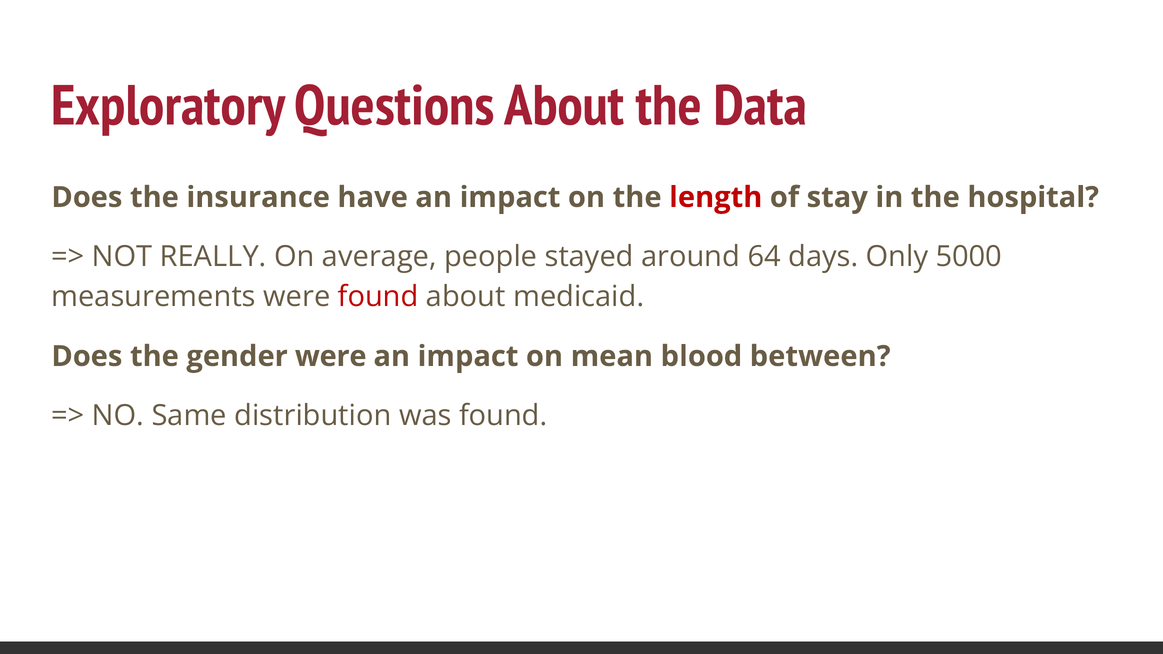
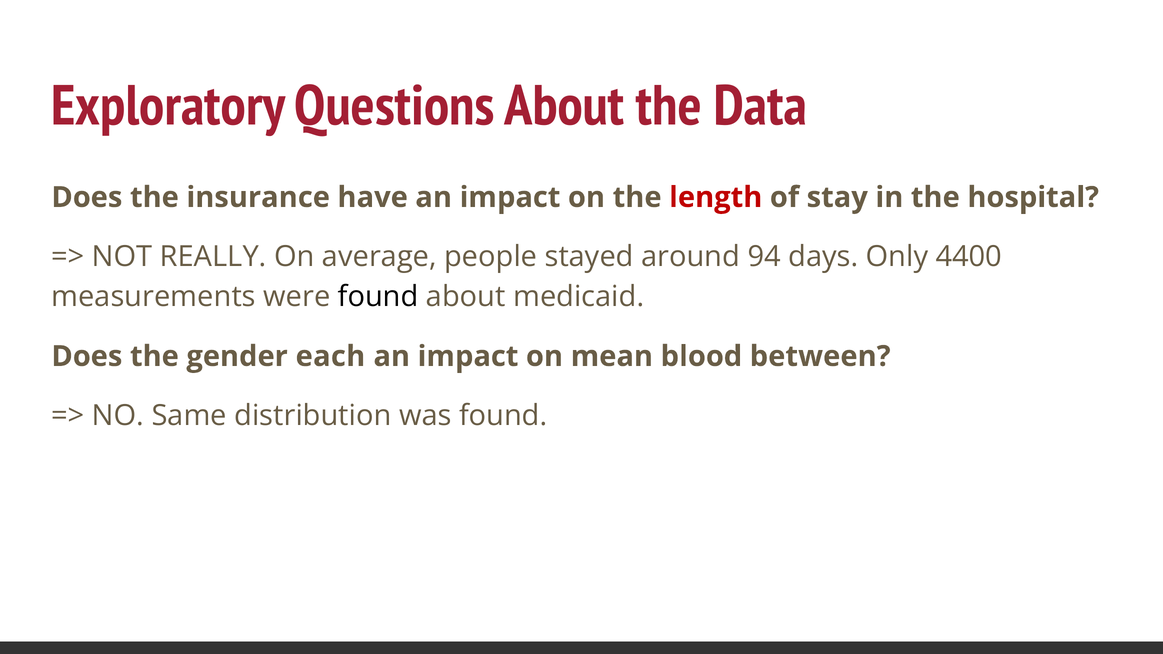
64: 64 -> 94
5000: 5000 -> 4400
found at (378, 297) colour: red -> black
gender were: were -> each
